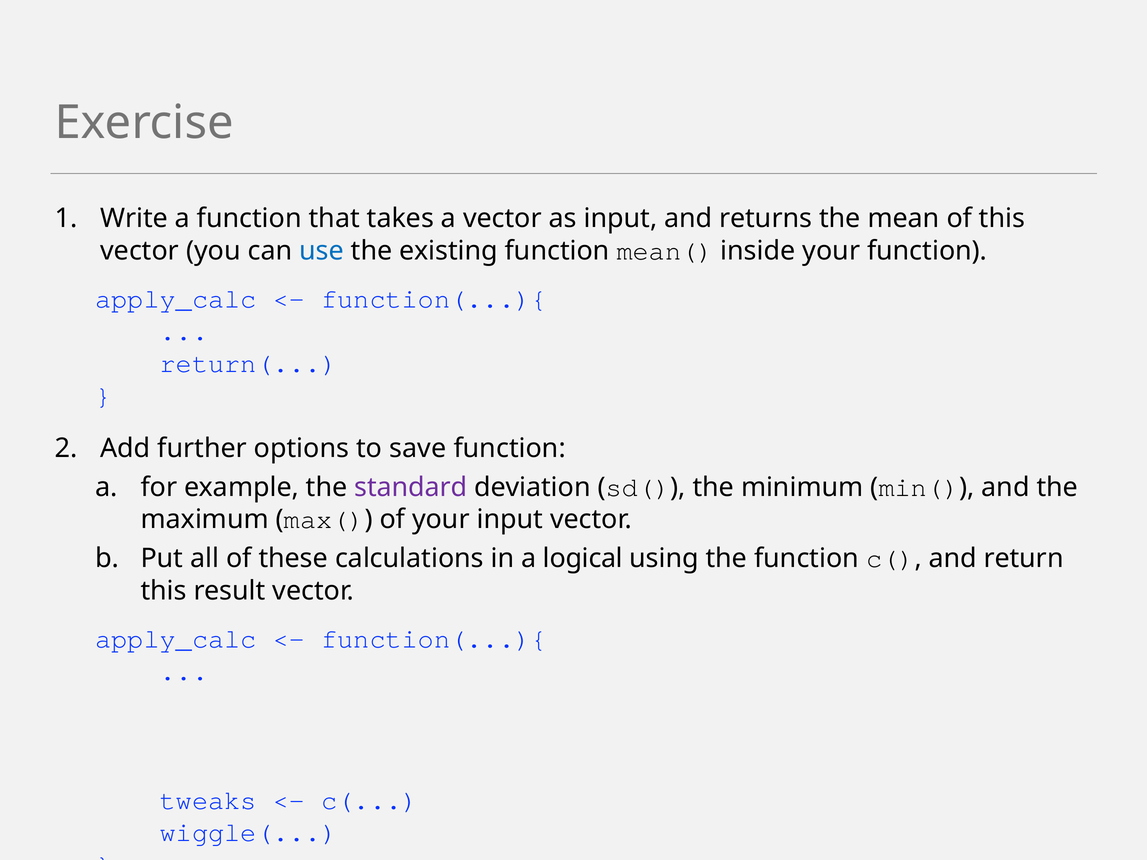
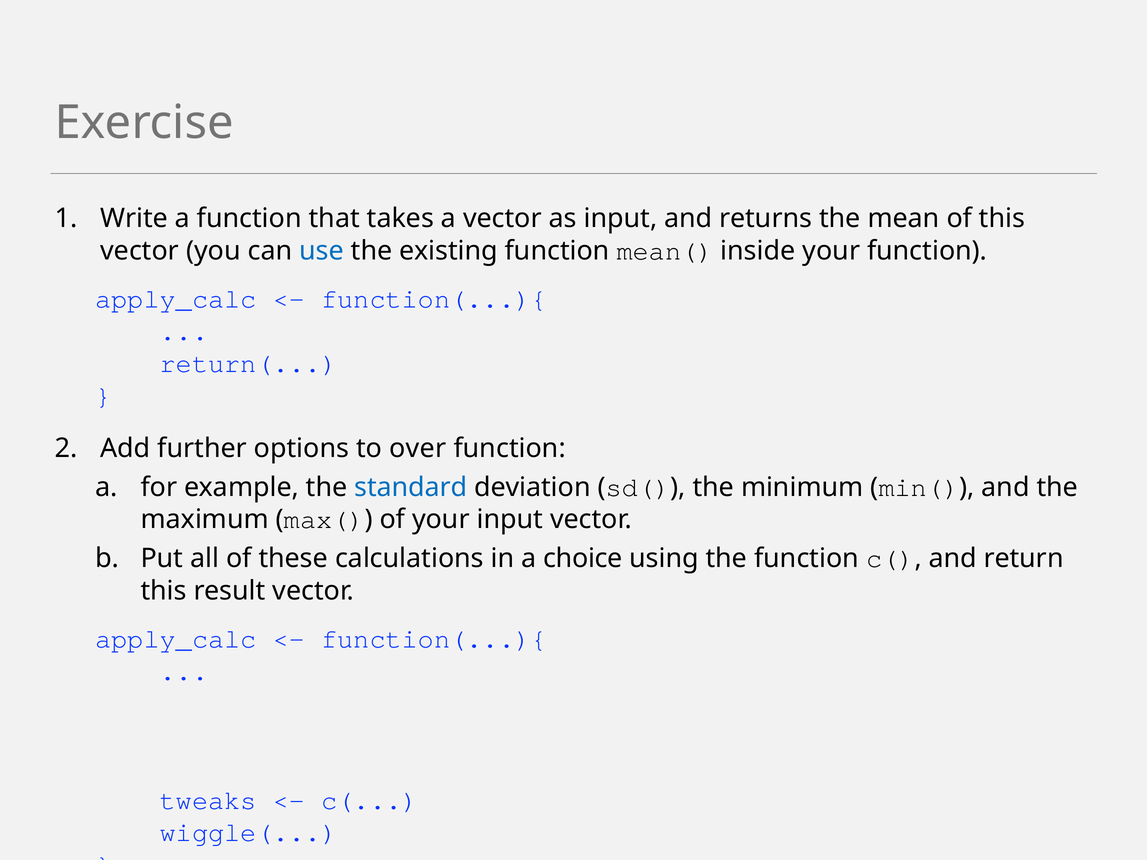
save: save -> over
standard colour: purple -> blue
logical: logical -> choice
